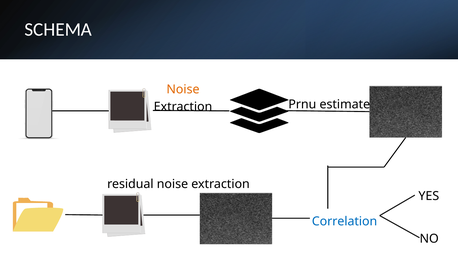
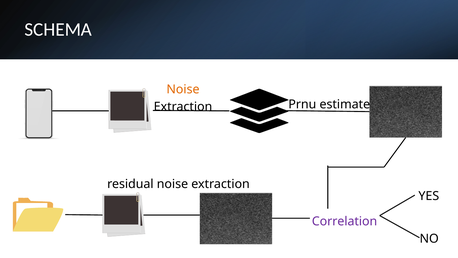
Correlation colour: blue -> purple
